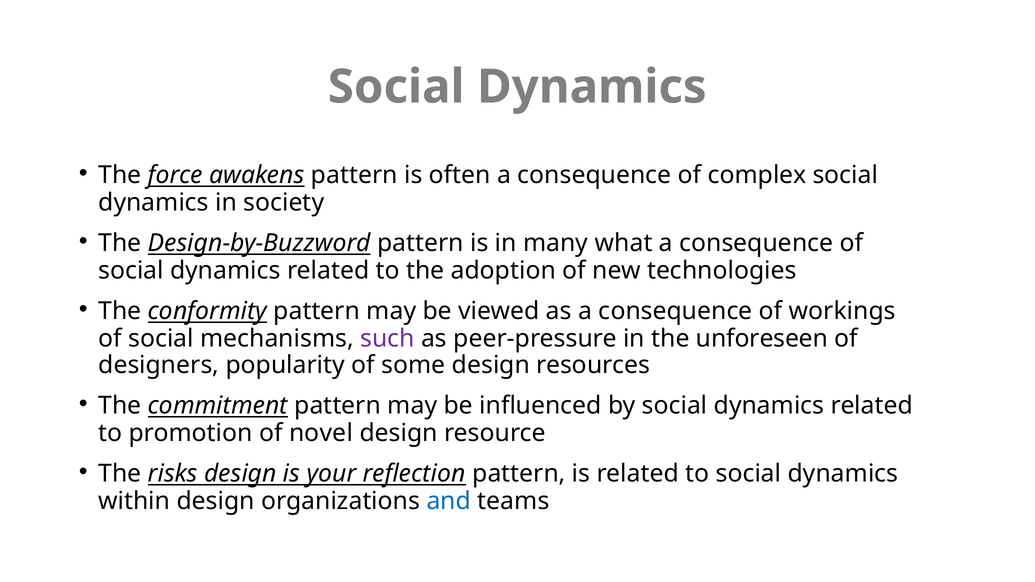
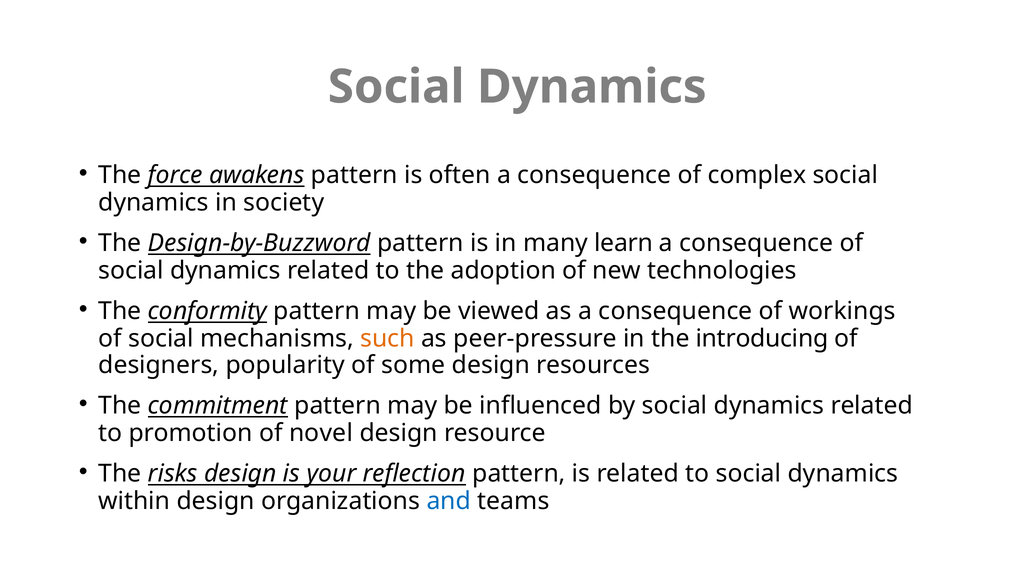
what: what -> learn
such colour: purple -> orange
unforeseen: unforeseen -> introducing
